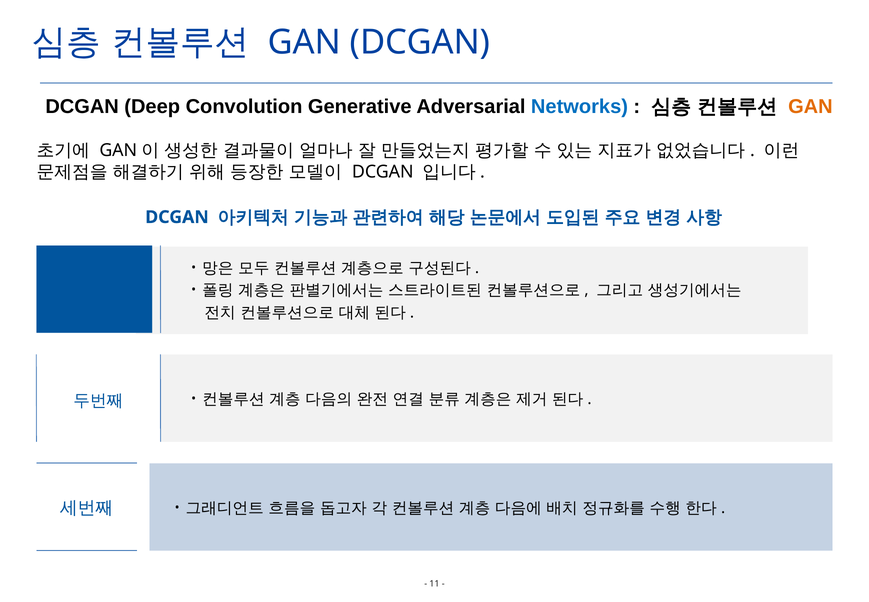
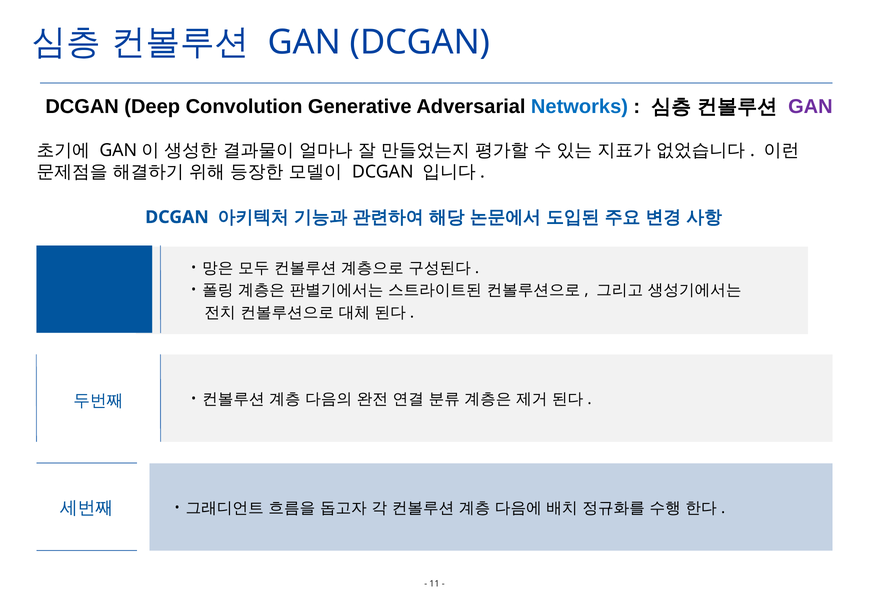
GAN at (810, 106) colour: orange -> purple
